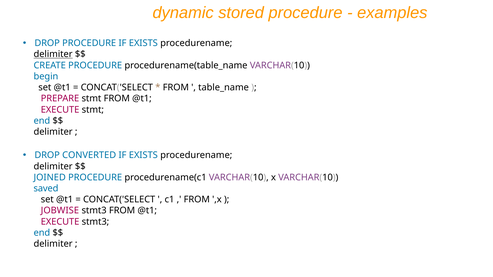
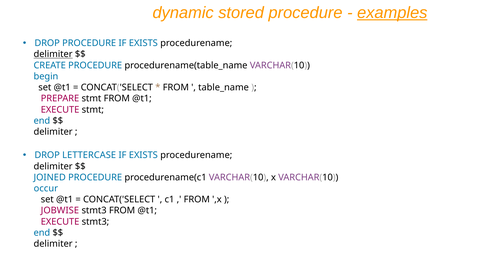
examples underline: none -> present
CONVERTED: CONVERTED -> LETTERCASE
saved: saved -> occur
